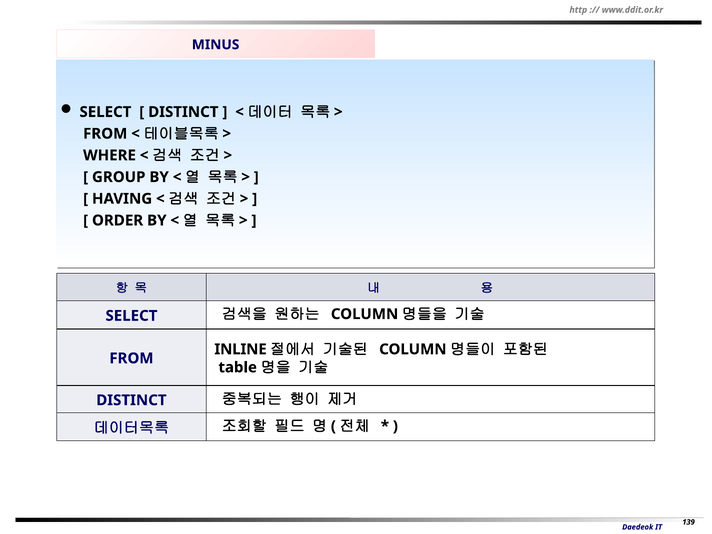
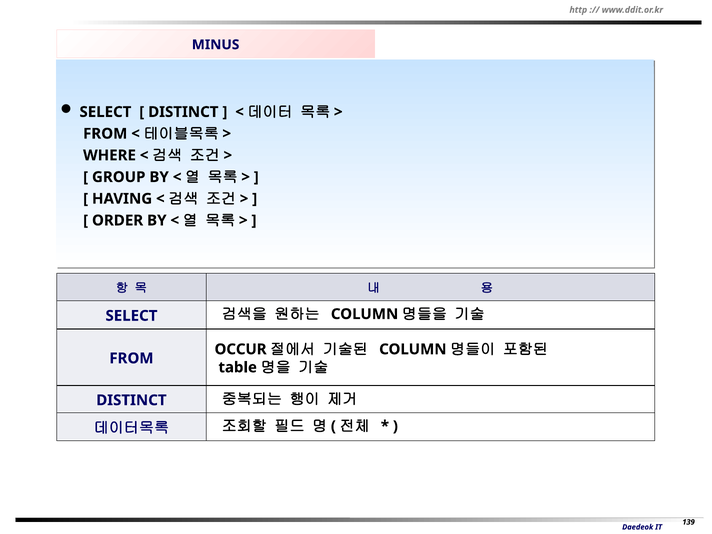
INLINE: INLINE -> OCCUR
